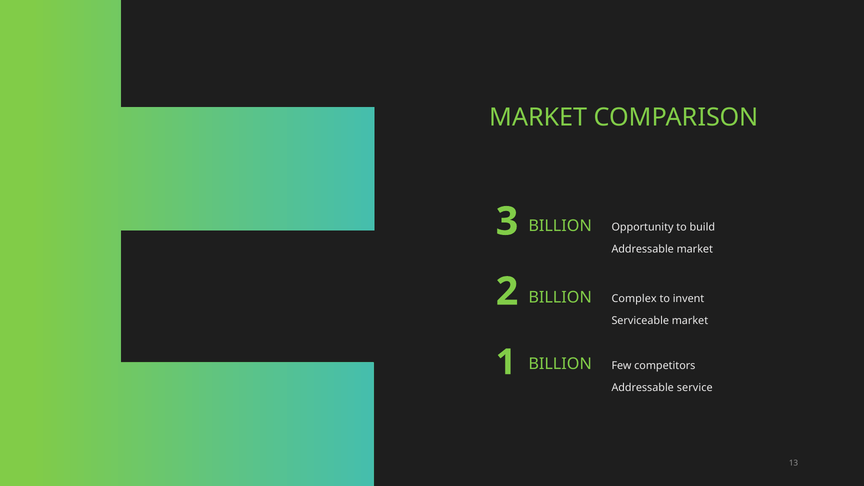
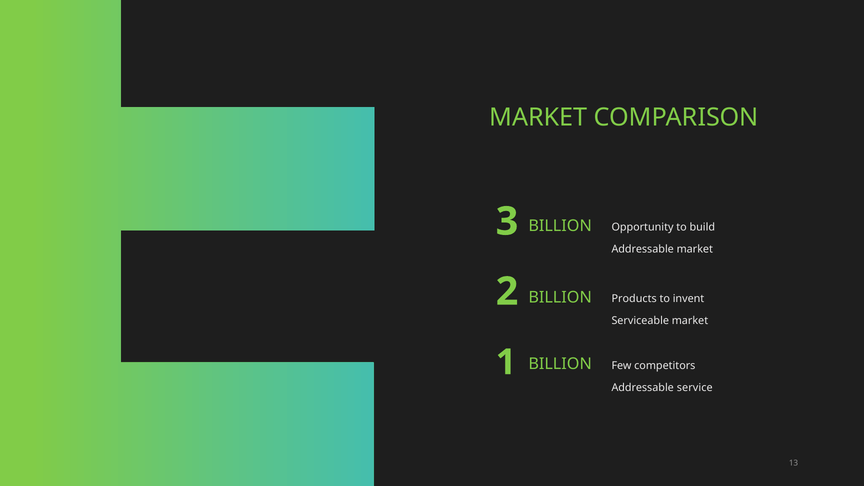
Complex: Complex -> Products
